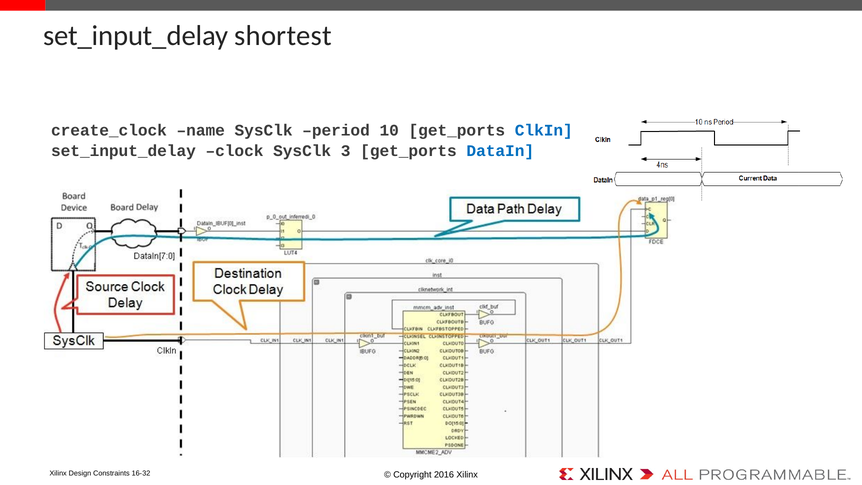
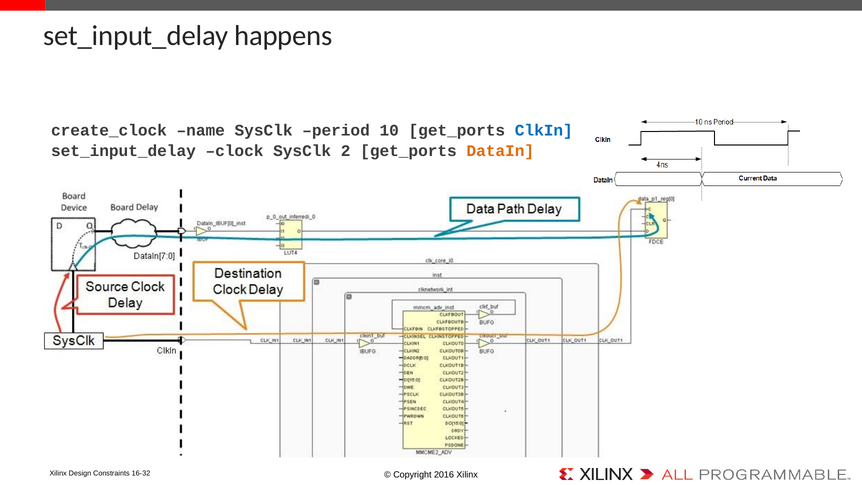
shortest: shortest -> happens
3: 3 -> 2
DataIn colour: blue -> orange
